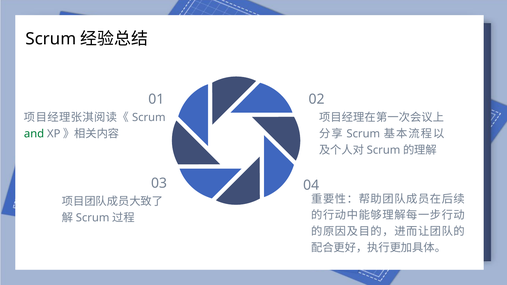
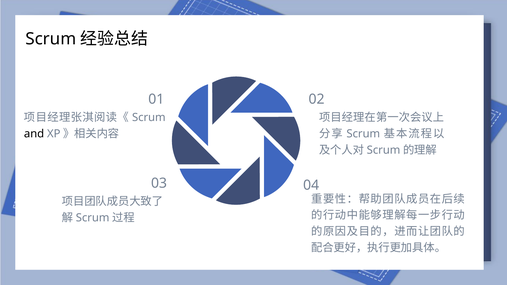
and colour: green -> black
